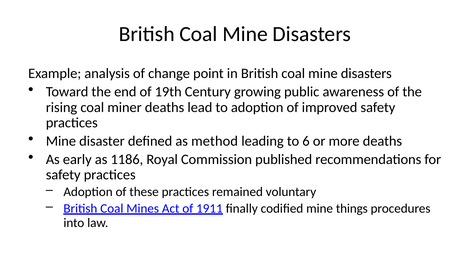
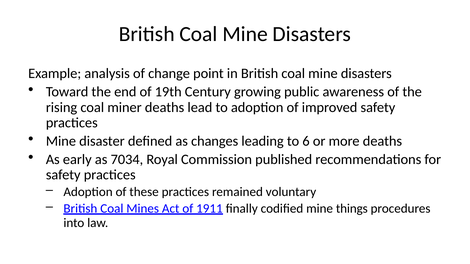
method: method -> changes
1186: 1186 -> 7034
